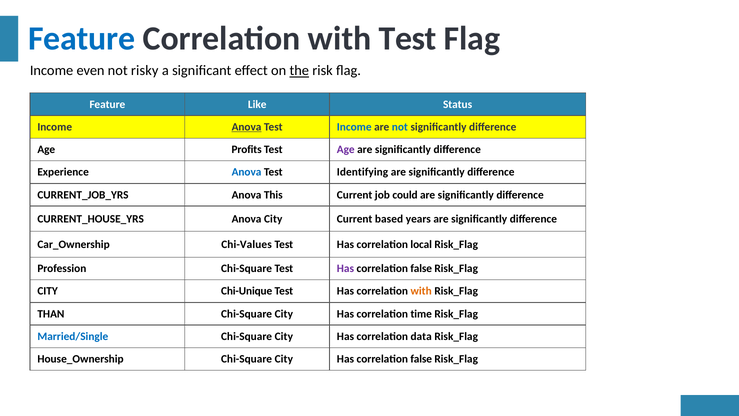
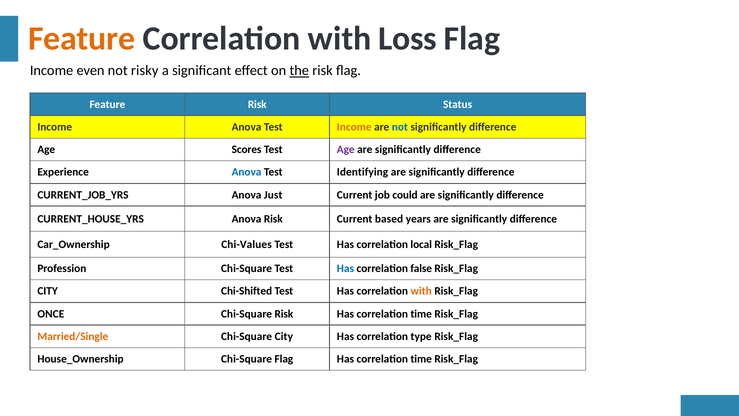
Feature at (82, 39) colour: blue -> orange
with Test: Test -> Loss
Feature Like: Like -> Risk
Anova at (247, 127) underline: present -> none
Income at (354, 127) colour: blue -> orange
Profits: Profits -> Scores
This: This -> Just
Anova City: City -> Risk
Has at (345, 268) colour: purple -> blue
Chi-Unique: Chi-Unique -> Chi-Shifted
THAN: THAN -> ONCE
City at (284, 314): City -> Risk
Married/Single colour: blue -> orange
data: data -> type
City at (284, 359): City -> Flag
false at (421, 359): false -> time
